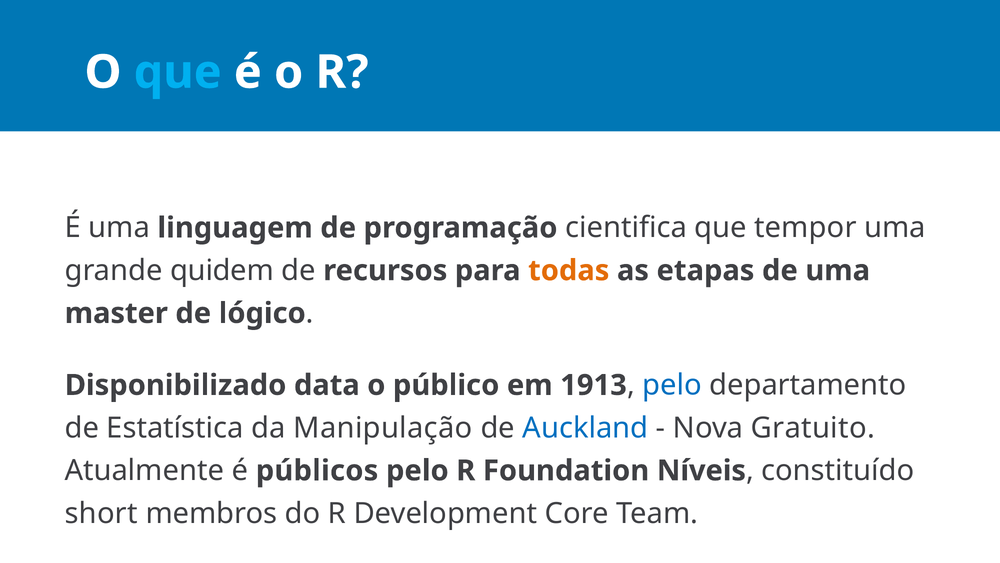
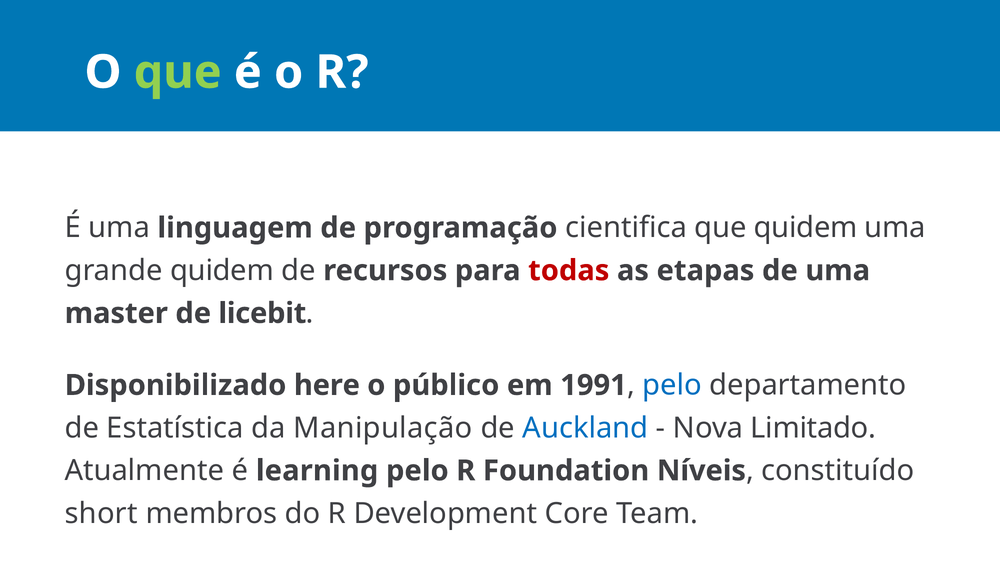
que at (178, 72) colour: light blue -> light green
que tempor: tempor -> quidem
todas colour: orange -> red
lógico: lógico -> licebit
data: data -> here
1913: 1913 -> 1991
Gratuito: Gratuito -> Limitado
públicos: públicos -> learning
